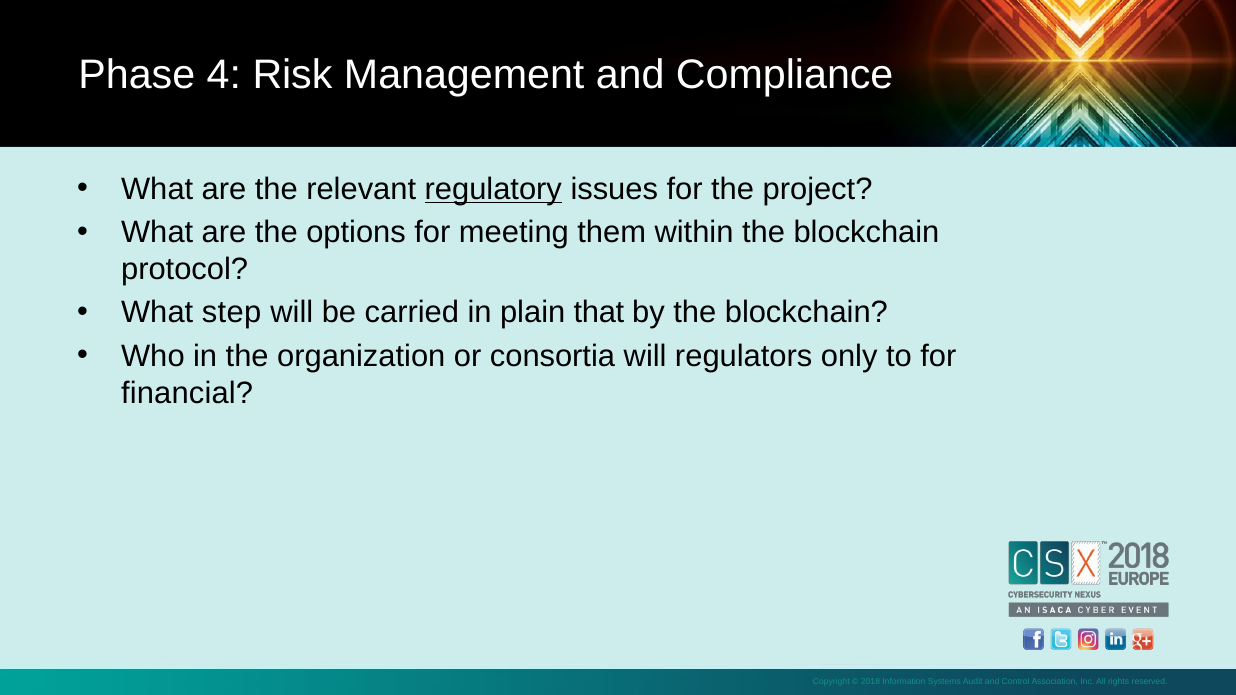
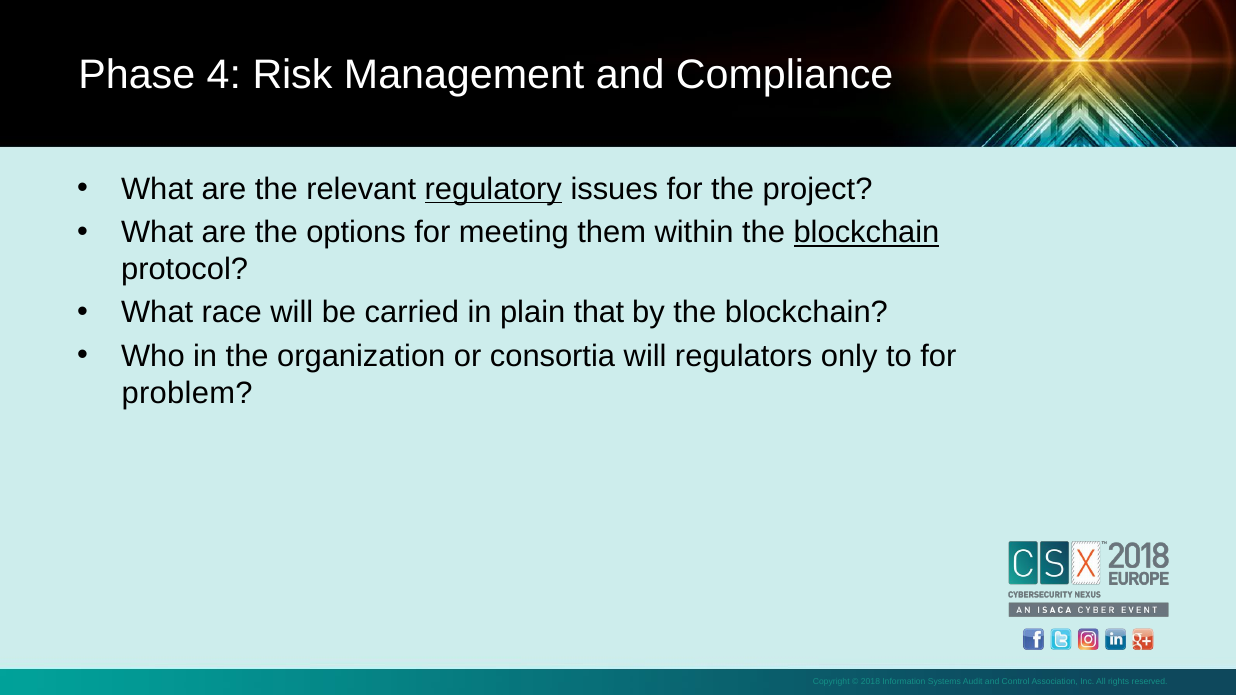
blockchain at (866, 233) underline: none -> present
step: step -> race
financial: financial -> problem
